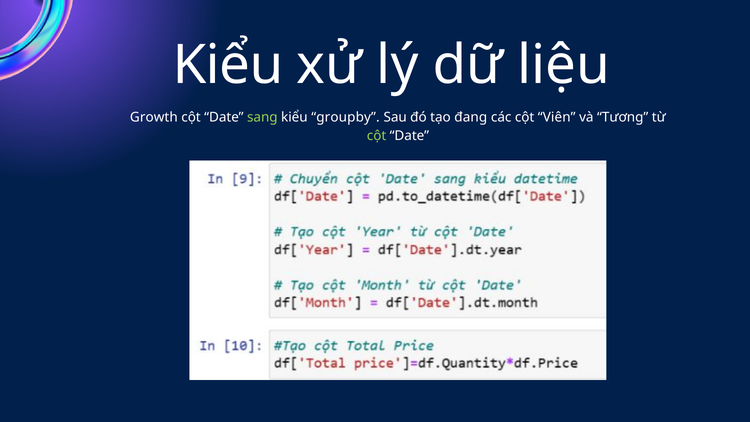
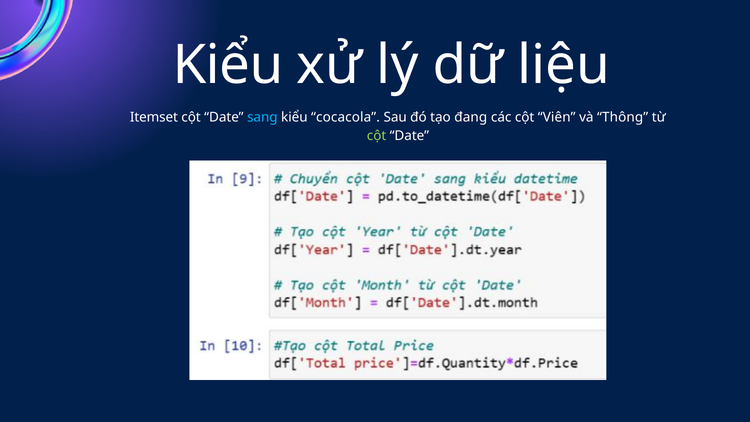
Growth: Growth -> Itemset
sang colour: light green -> light blue
groupby: groupby -> cocacola
Tương: Tương -> Thông
